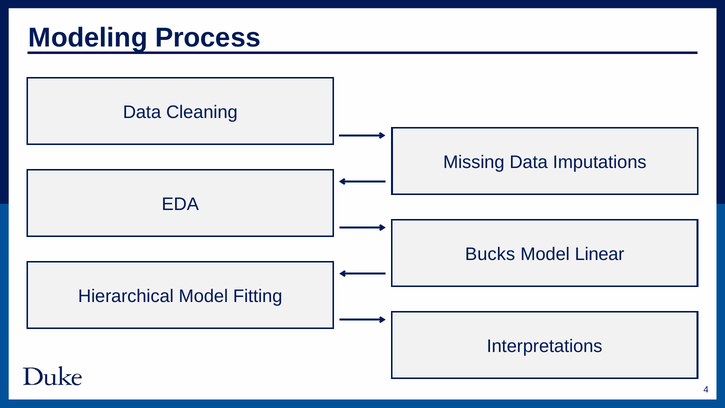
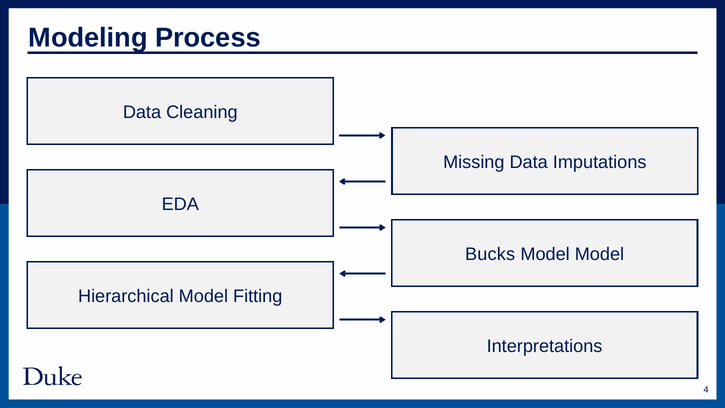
Model Linear: Linear -> Model
